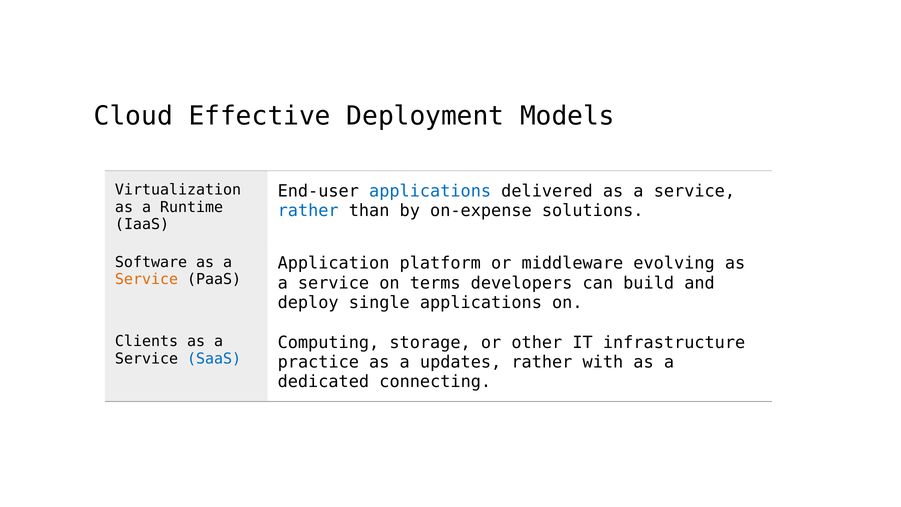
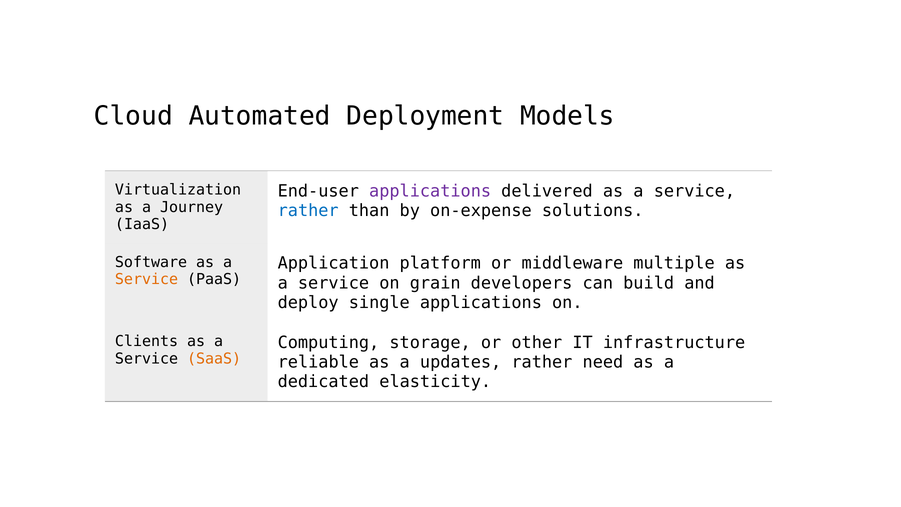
Effective: Effective -> Automated
applications at (430, 191) colour: blue -> purple
Runtime: Runtime -> Journey
evolving: evolving -> multiple
terms: terms -> grain
SaaS colour: blue -> orange
practice: practice -> reliable
with: with -> need
connecting: connecting -> elasticity
